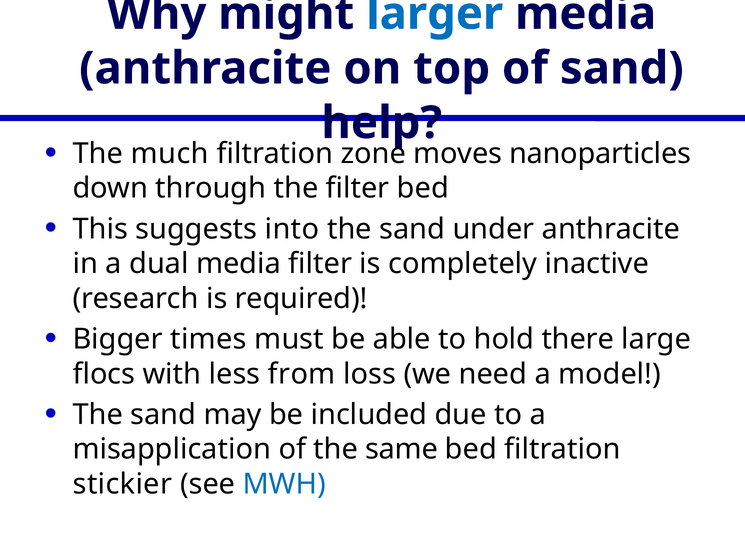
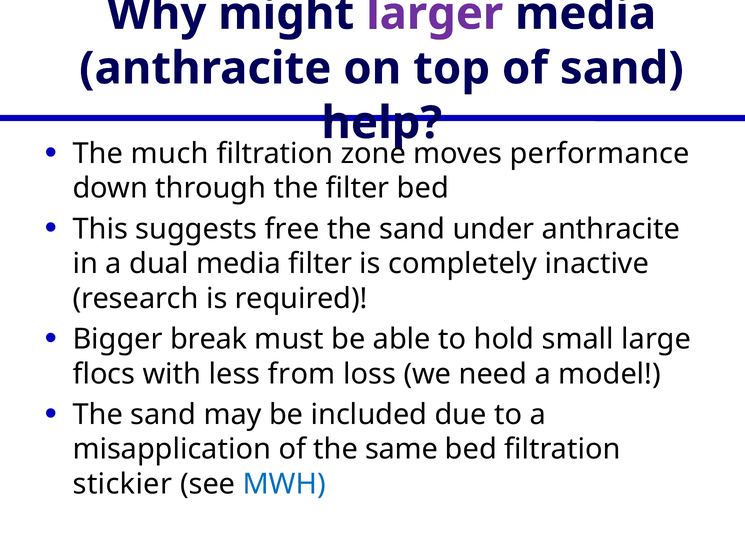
larger colour: blue -> purple
nanoparticles: nanoparticles -> performance
into: into -> free
times: times -> break
there: there -> small
